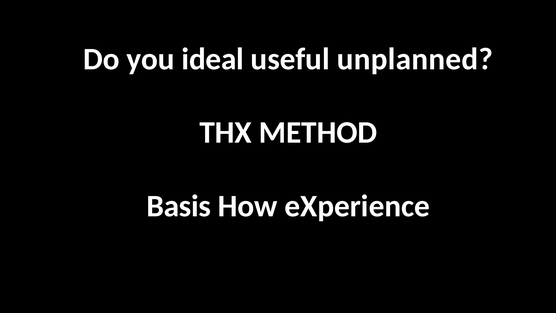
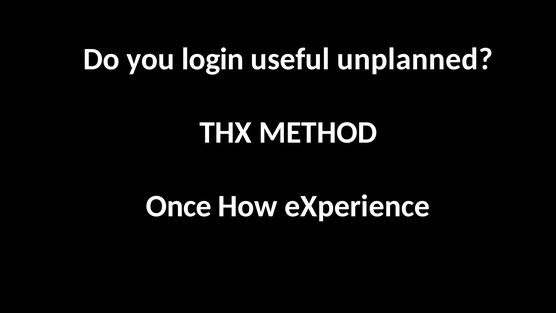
ideal: ideal -> login
Basis: Basis -> Once
